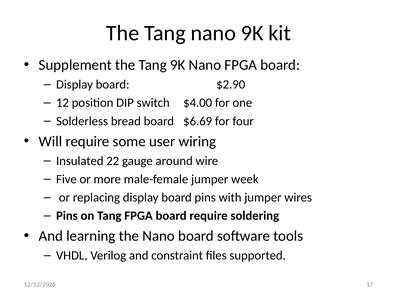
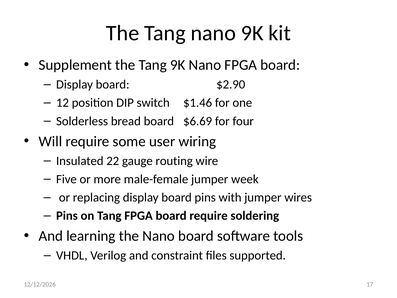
$4.00: $4.00 -> $1.46
around: around -> routing
